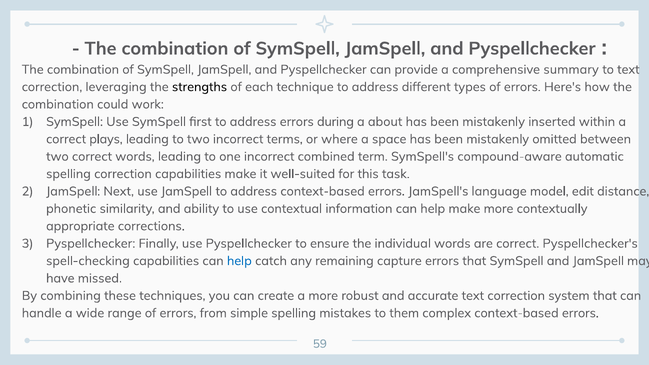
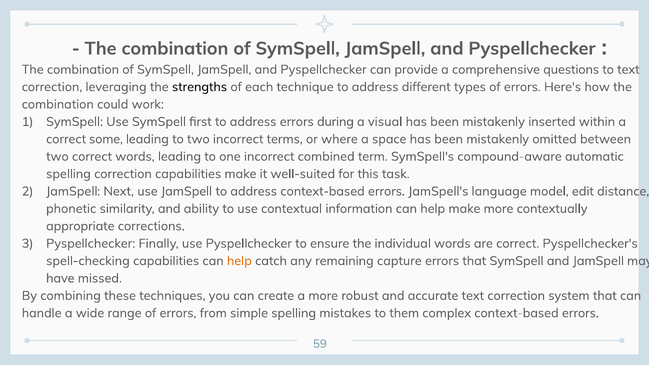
summary: summary -> questions
about: about -> visual
plays: plays -> some
help at (239, 261) colour: blue -> orange
